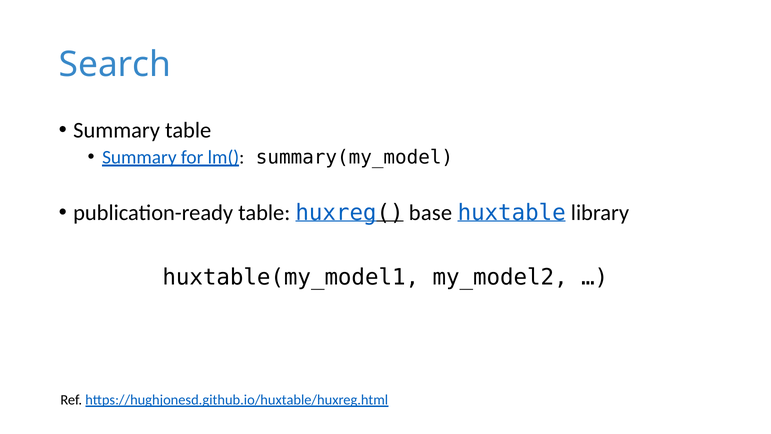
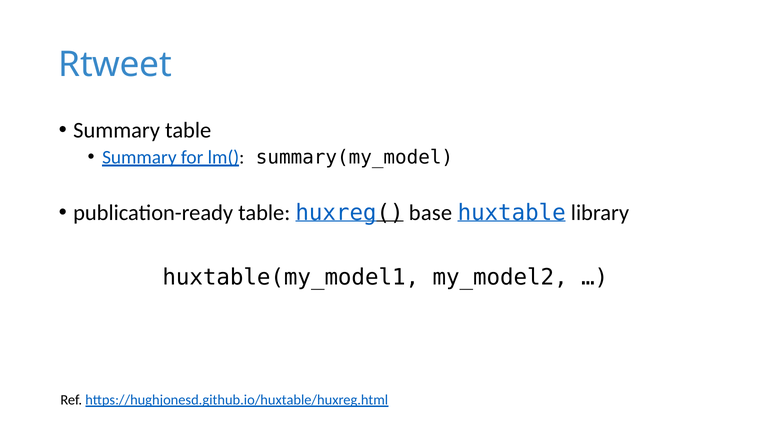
Search: Search -> Rtweet
